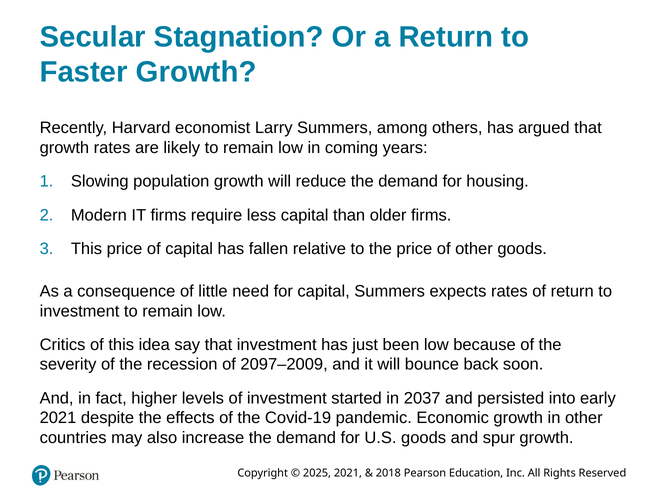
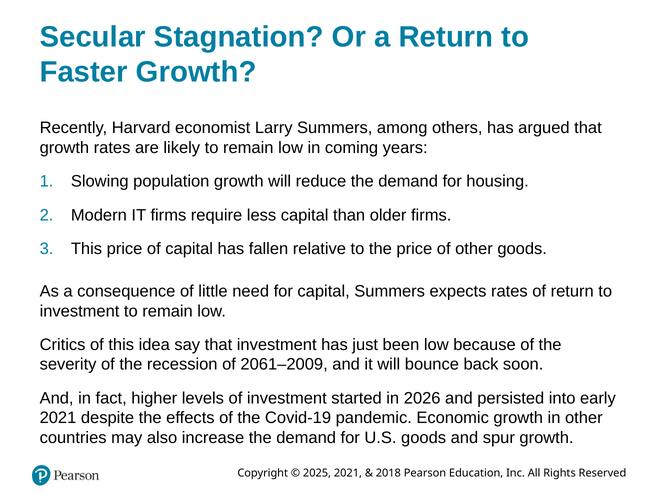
2097–2009: 2097–2009 -> 2061–2009
2037: 2037 -> 2026
